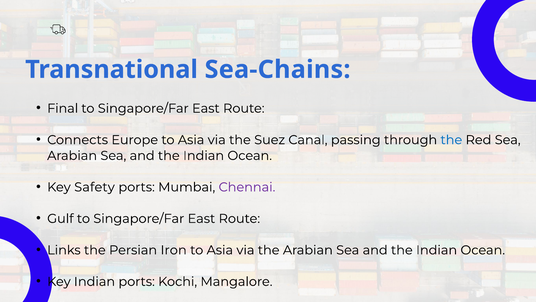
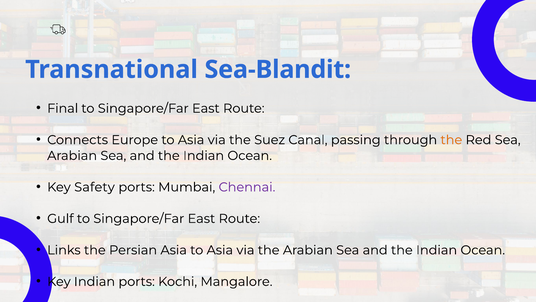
Sea-Chains: Sea-Chains -> Sea-Blandit
the at (451, 140) colour: blue -> orange
Persian Iron: Iron -> Asia
